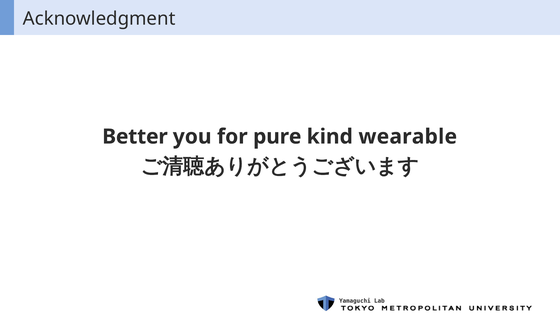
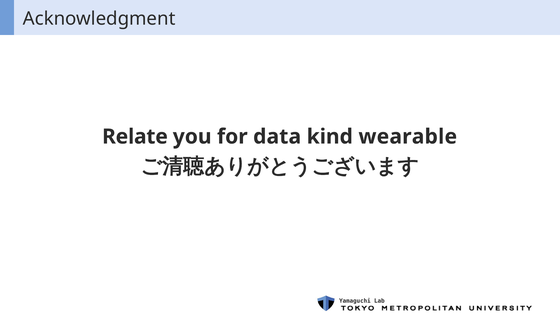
Better: Better -> Relate
pure: pure -> data
